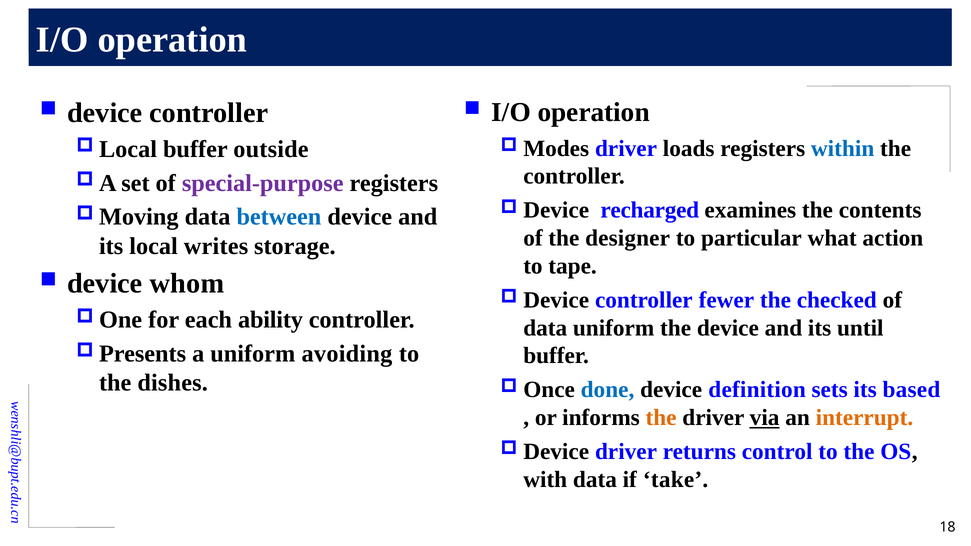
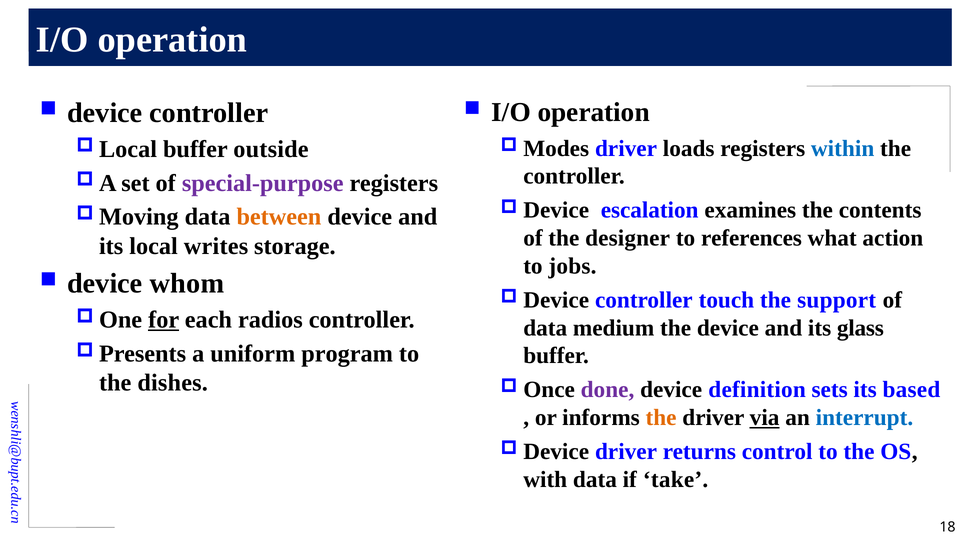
recharged: recharged -> escalation
between colour: blue -> orange
particular: particular -> references
tape: tape -> jobs
fewer: fewer -> touch
checked: checked -> support
for underline: none -> present
ability: ability -> radios
data uniform: uniform -> medium
until: until -> glass
avoiding: avoiding -> program
done colour: blue -> purple
interrupt colour: orange -> blue
